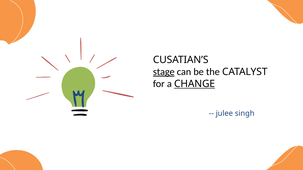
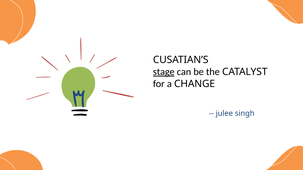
CHANGE underline: present -> none
